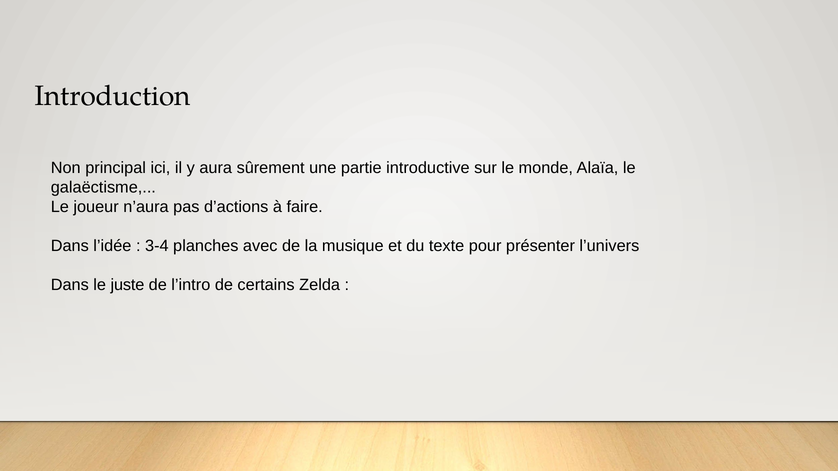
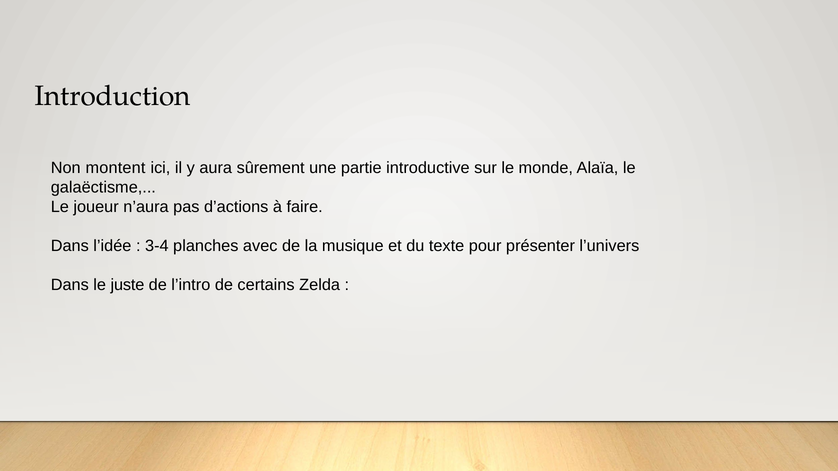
principal: principal -> montent
